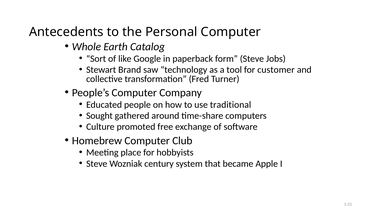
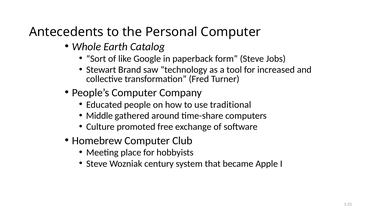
customer: customer -> increased
Sought: Sought -> Middle
